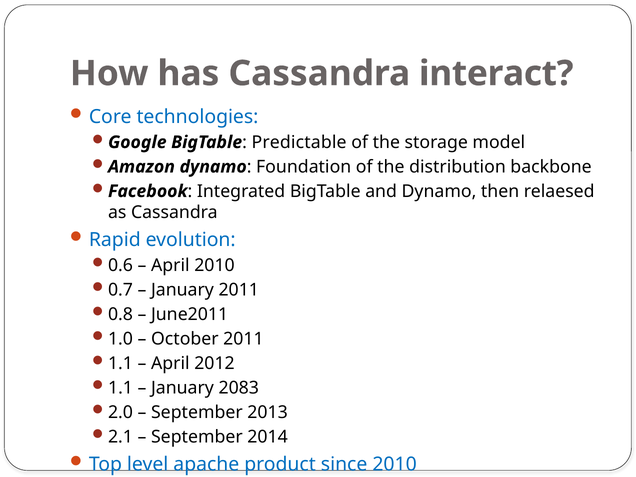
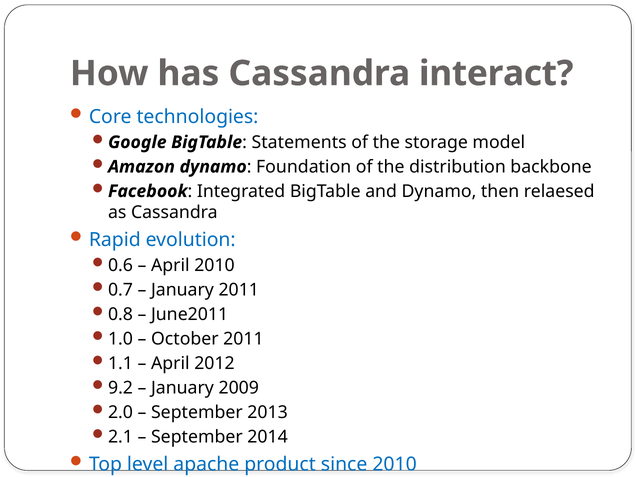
Predictable: Predictable -> Statements
1.1 at (121, 388): 1.1 -> 9.2
2083: 2083 -> 2009
